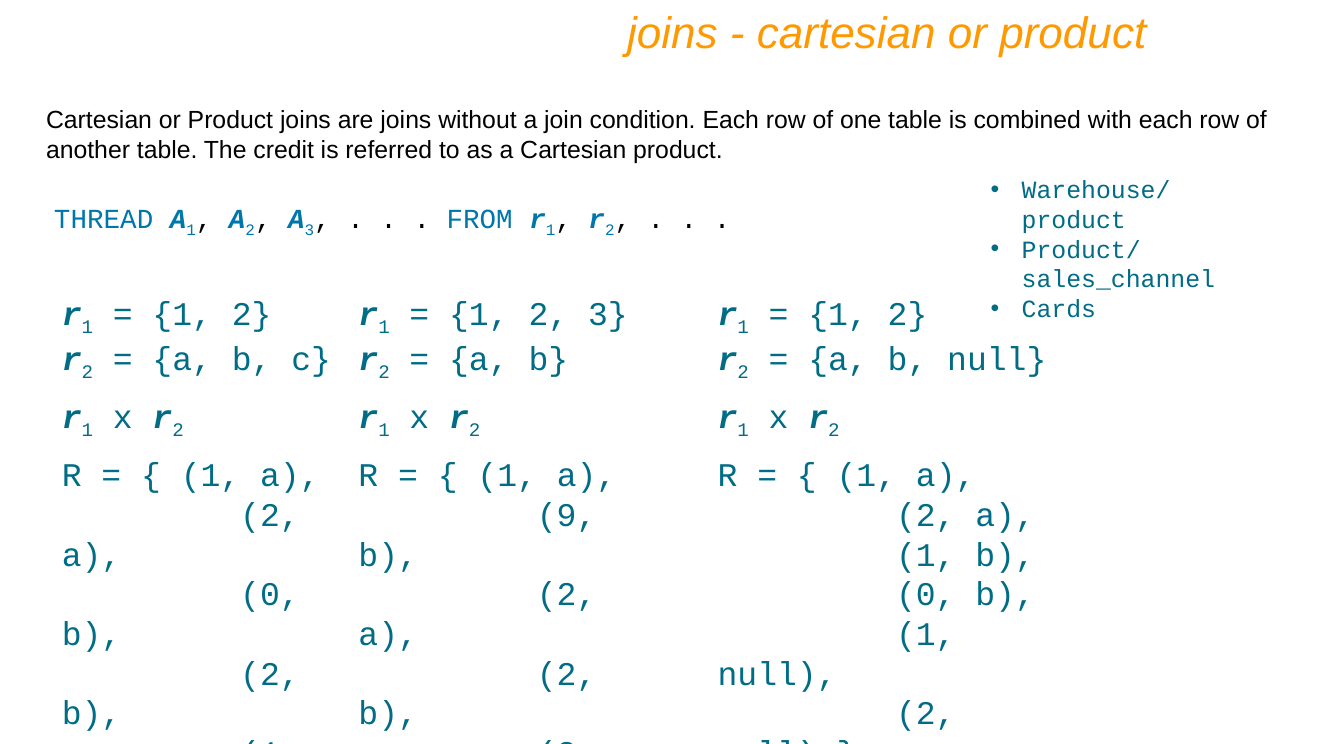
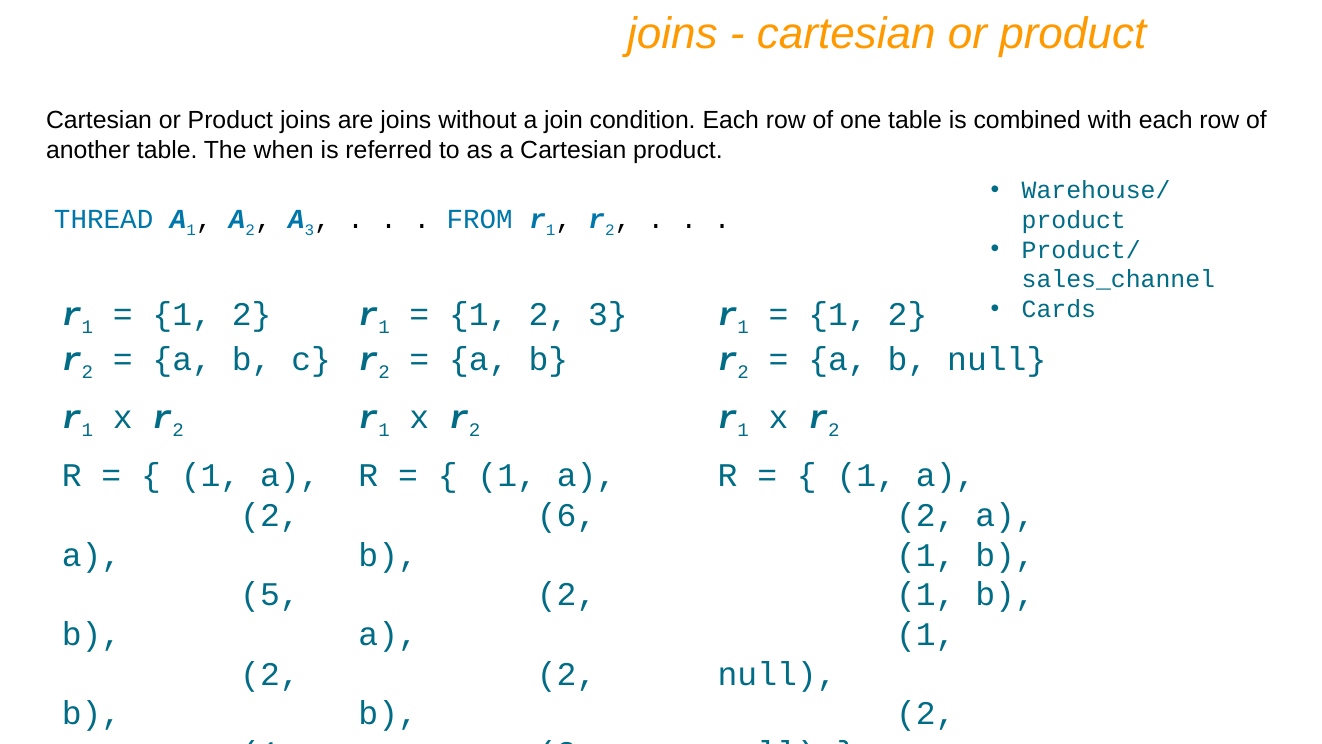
credit: credit -> when
9: 9 -> 6
0 at (270, 595): 0 -> 5
0 at (926, 595): 0 -> 1
